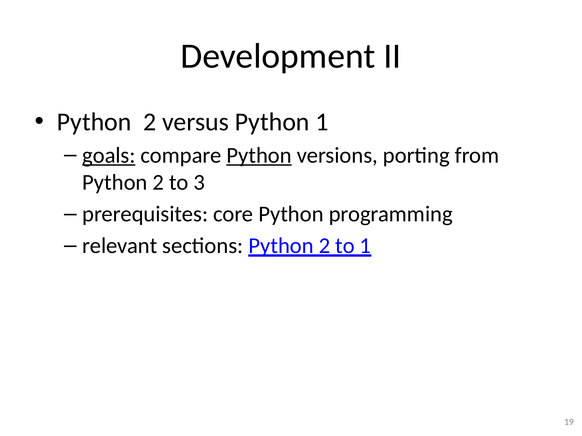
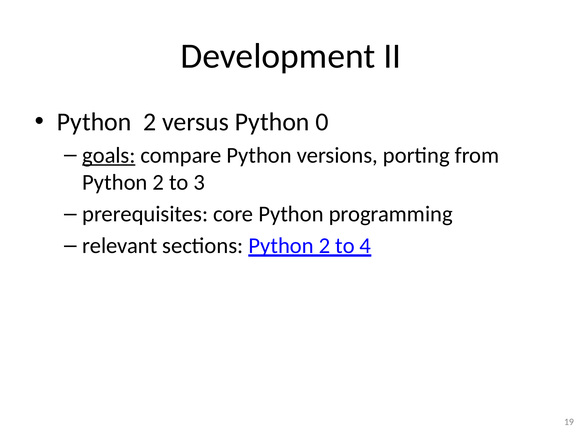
Python 1: 1 -> 0
Python at (259, 156) underline: present -> none
to 1: 1 -> 4
